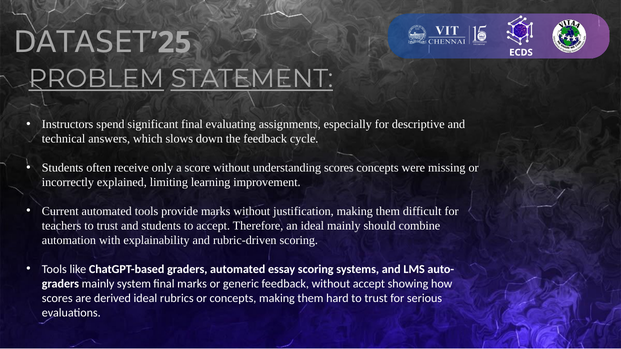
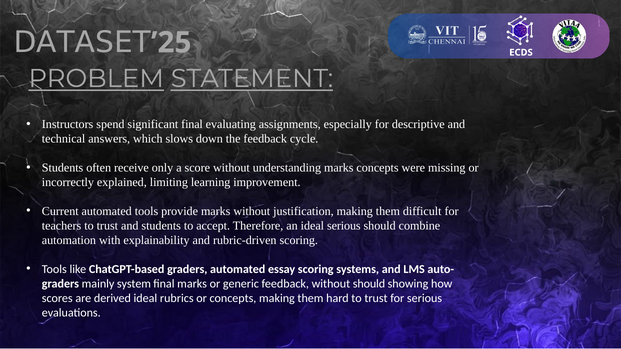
understanding scores: scores -> marks
ideal mainly: mainly -> serious
without accept: accept -> should
